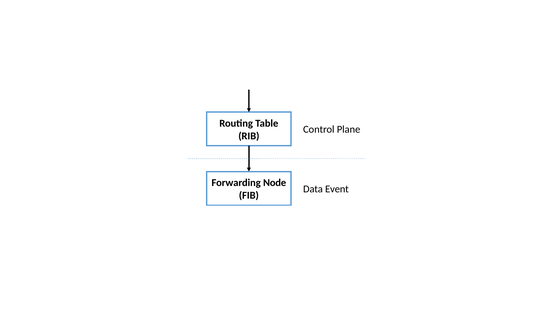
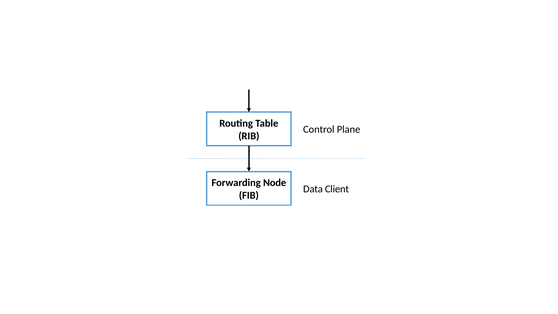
Event: Event -> Client
